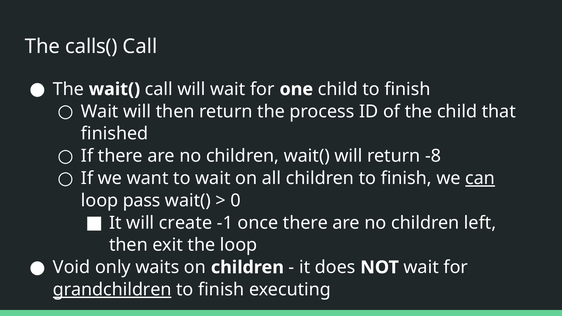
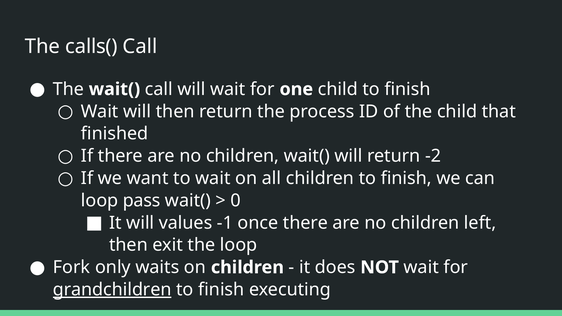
-8: -8 -> -2
can underline: present -> none
create: create -> values
Void: Void -> Fork
